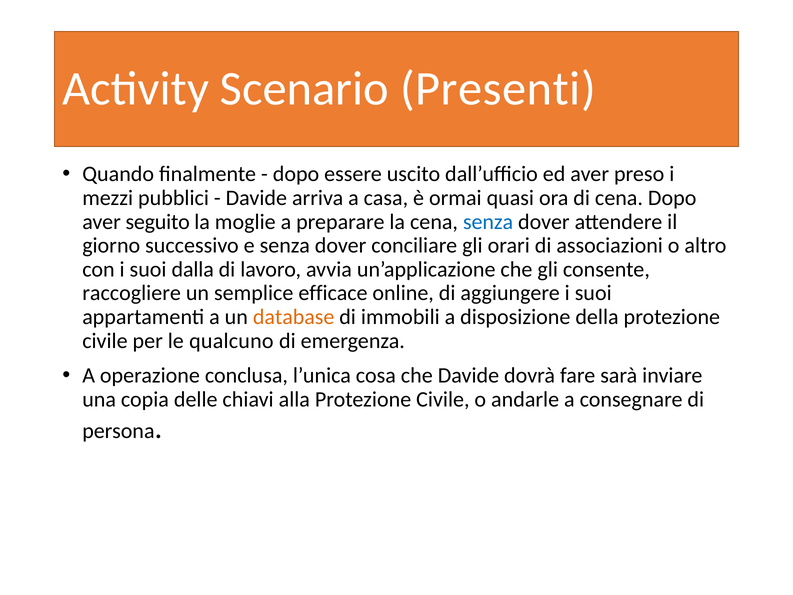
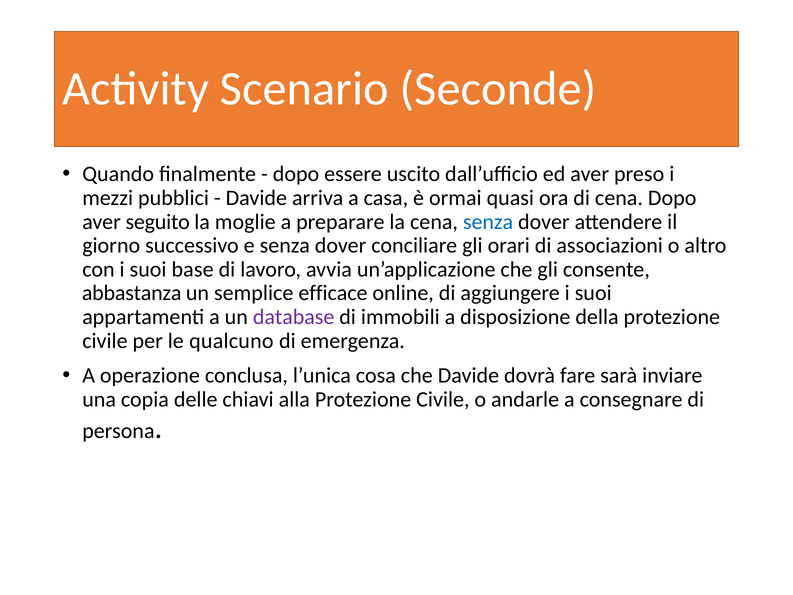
Presenti: Presenti -> Seconde
dalla: dalla -> base
raccogliere: raccogliere -> abbastanza
database colour: orange -> purple
